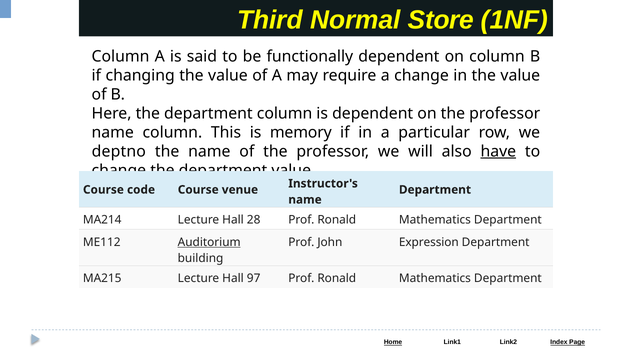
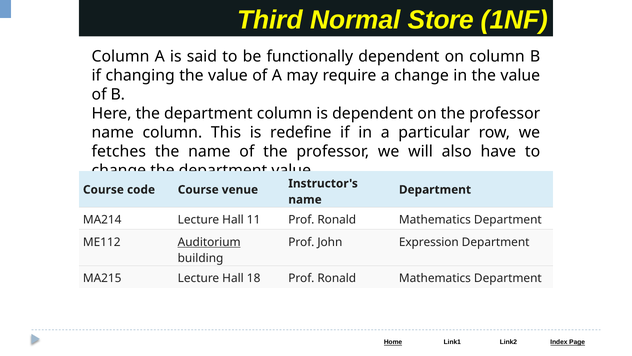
memory: memory -> redefine
deptno: deptno -> fetches
have underline: present -> none
28: 28 -> 11
97: 97 -> 18
